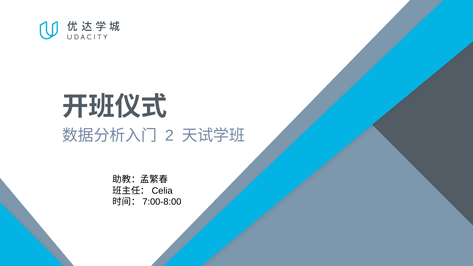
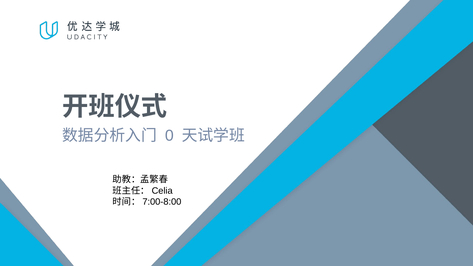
2: 2 -> 0
